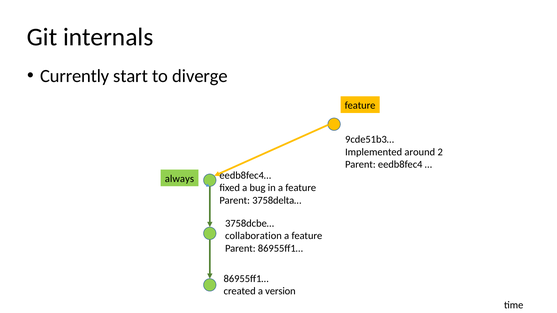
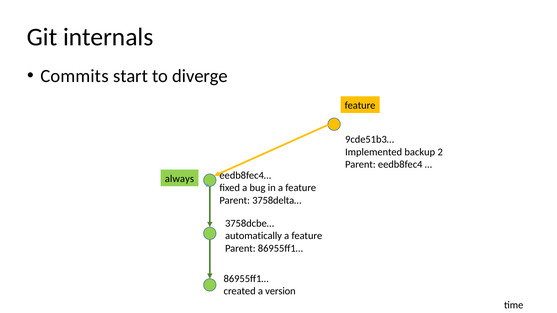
Currently: Currently -> Commits
around: around -> backup
collaboration: collaboration -> automatically
